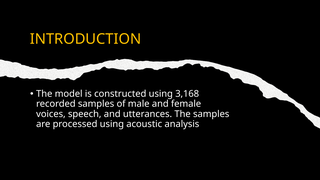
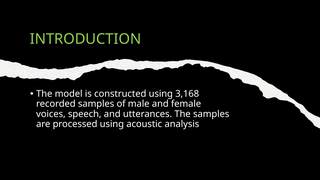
INTRODUCTION colour: yellow -> light green
